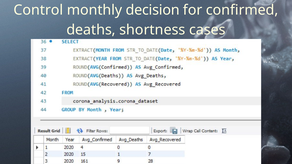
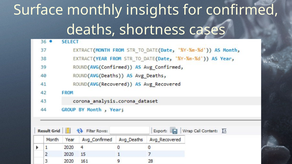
Control: Control -> Surface
decision: decision -> insights
